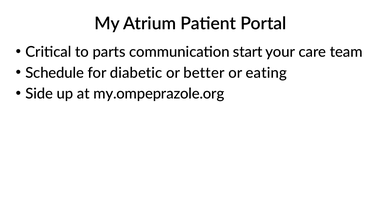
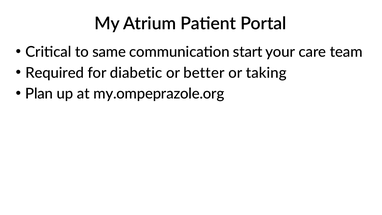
parts: parts -> same
Schedule: Schedule -> Required
eating: eating -> taking
Side: Side -> Plan
